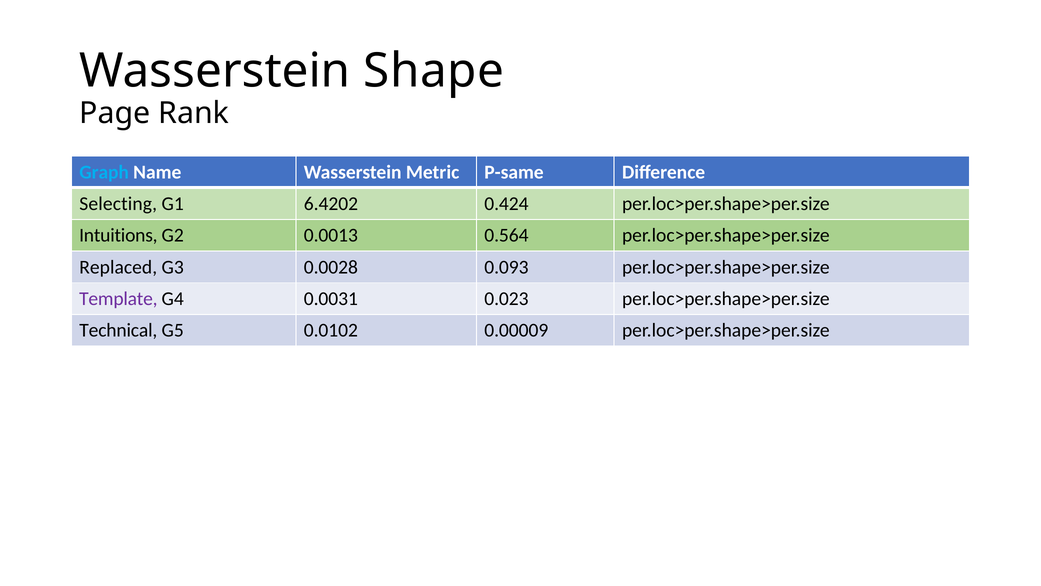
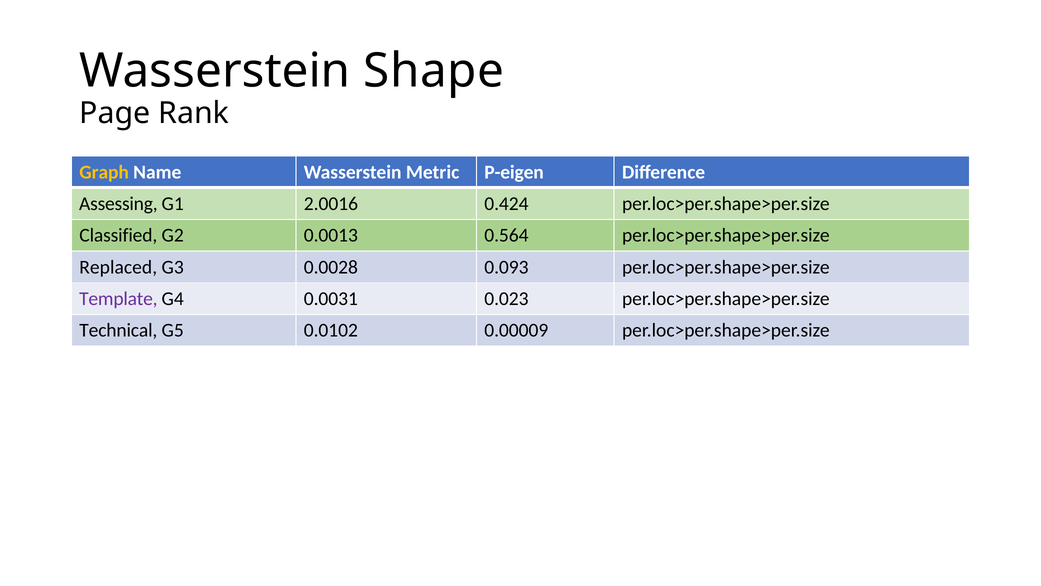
Graph colour: light blue -> yellow
P-same: P-same -> P-eigen
Selecting: Selecting -> Assessing
6.4202: 6.4202 -> 2.0016
Intuitions: Intuitions -> Classified
